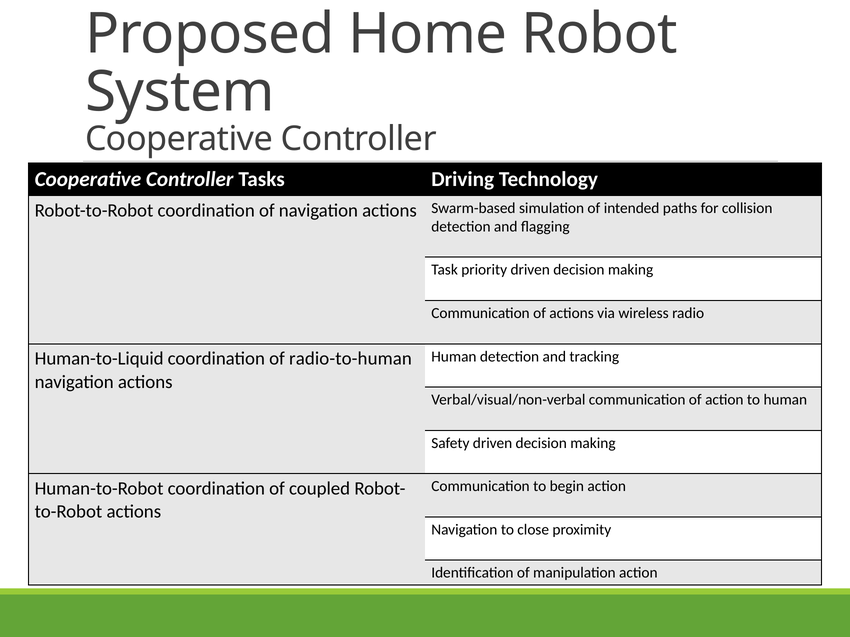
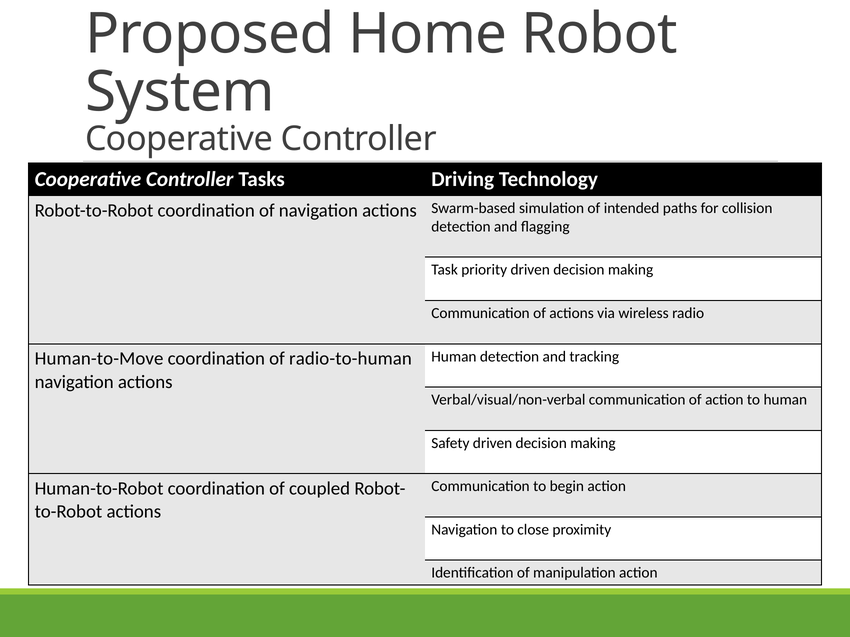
Human-to-Liquid: Human-to-Liquid -> Human-to-Move
